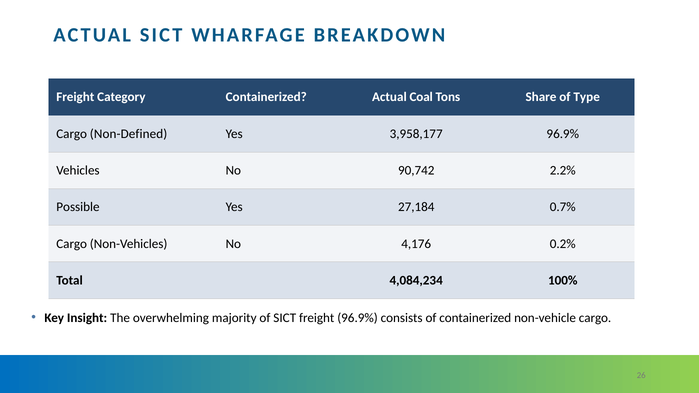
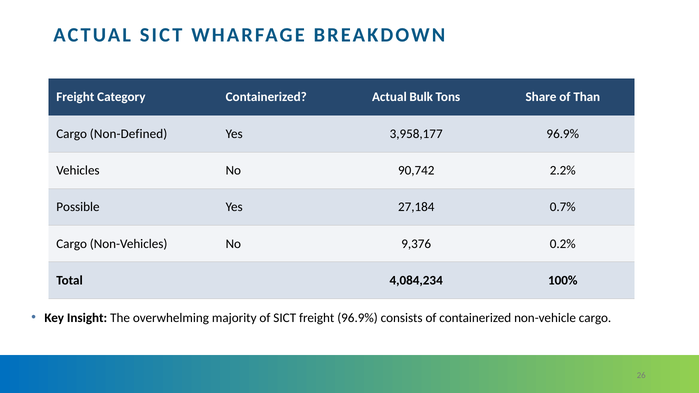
Coal: Coal -> Bulk
Type: Type -> Than
4,176: 4,176 -> 9,376
